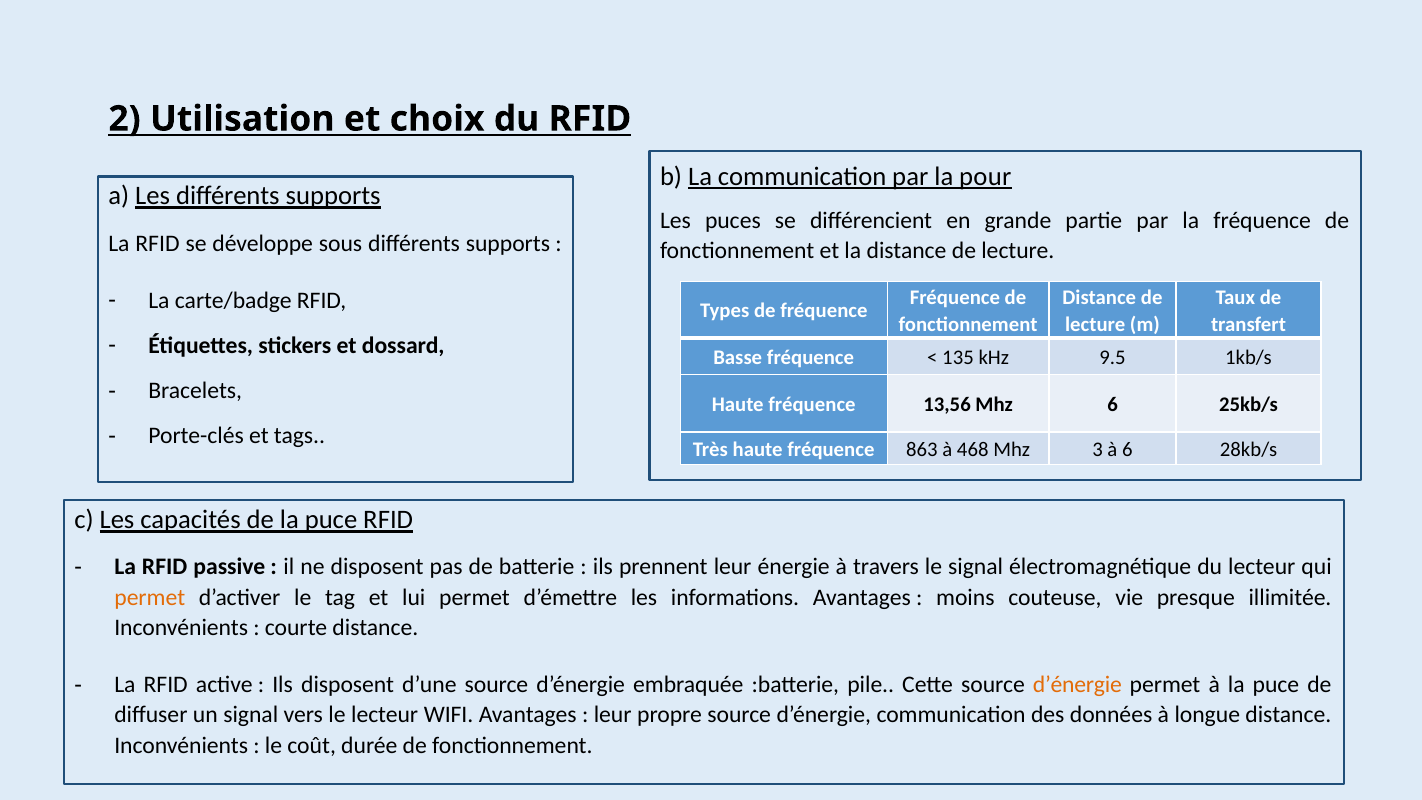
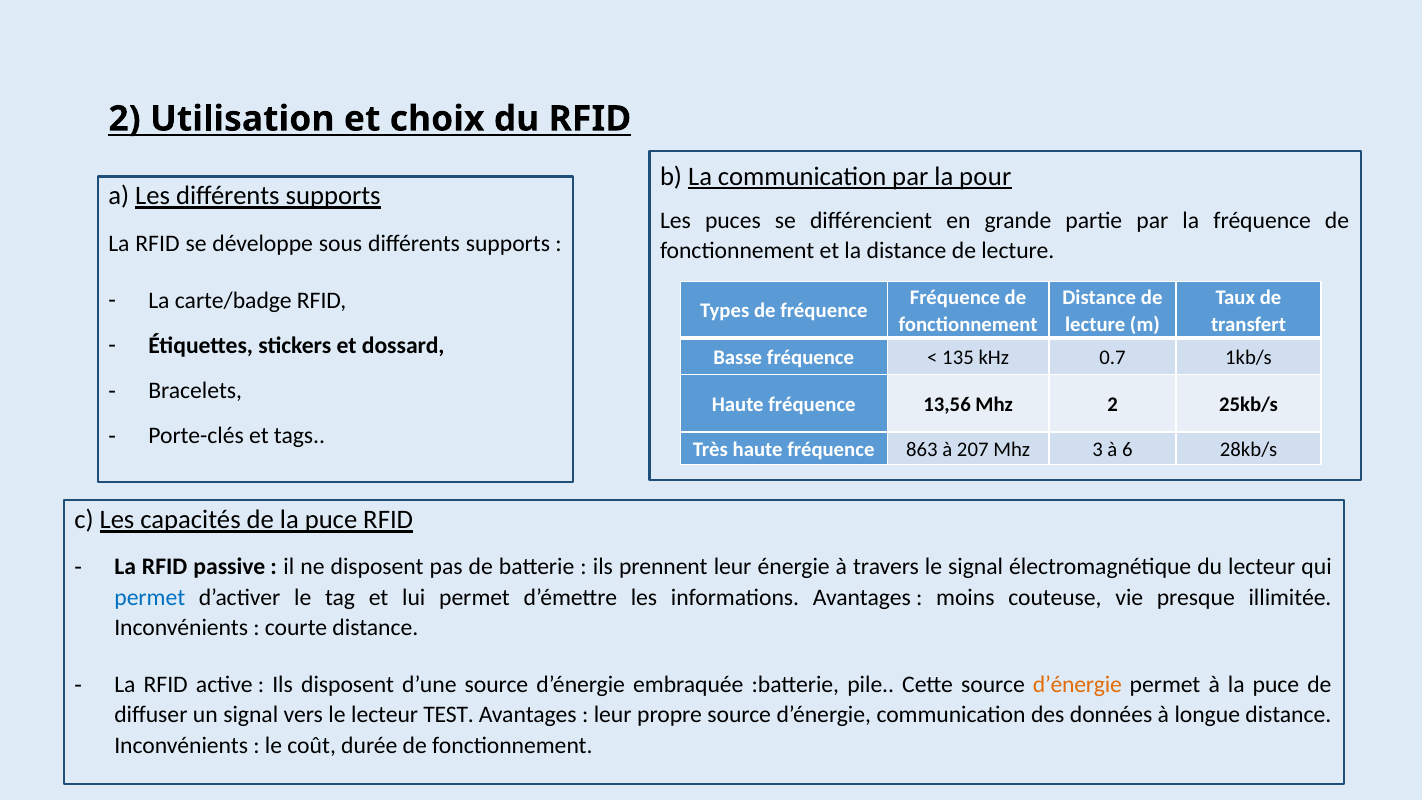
9.5: 9.5 -> 0.7
Mhz 6: 6 -> 2
468: 468 -> 207
permet at (150, 597) colour: orange -> blue
WIFI: WIFI -> TEST
